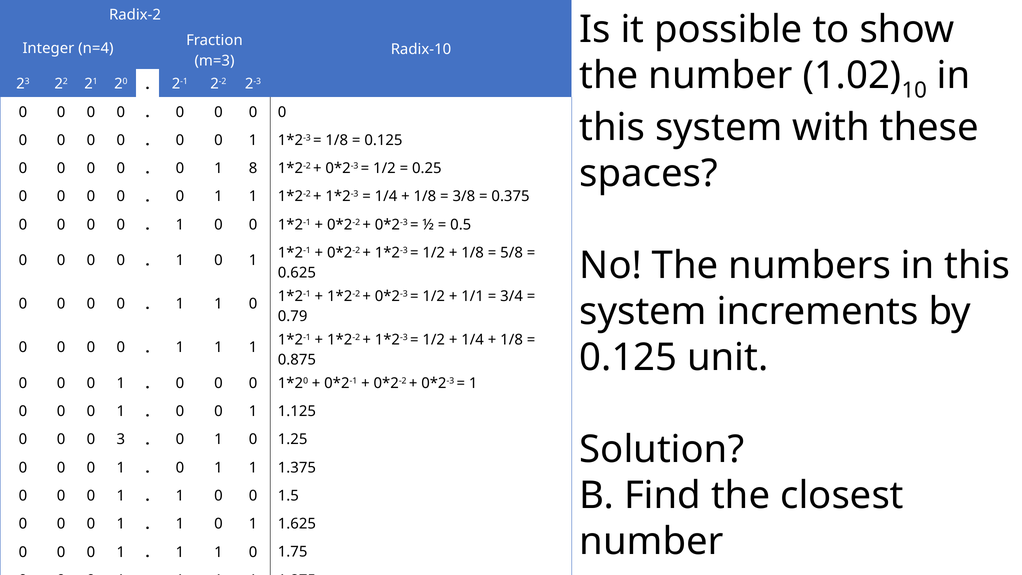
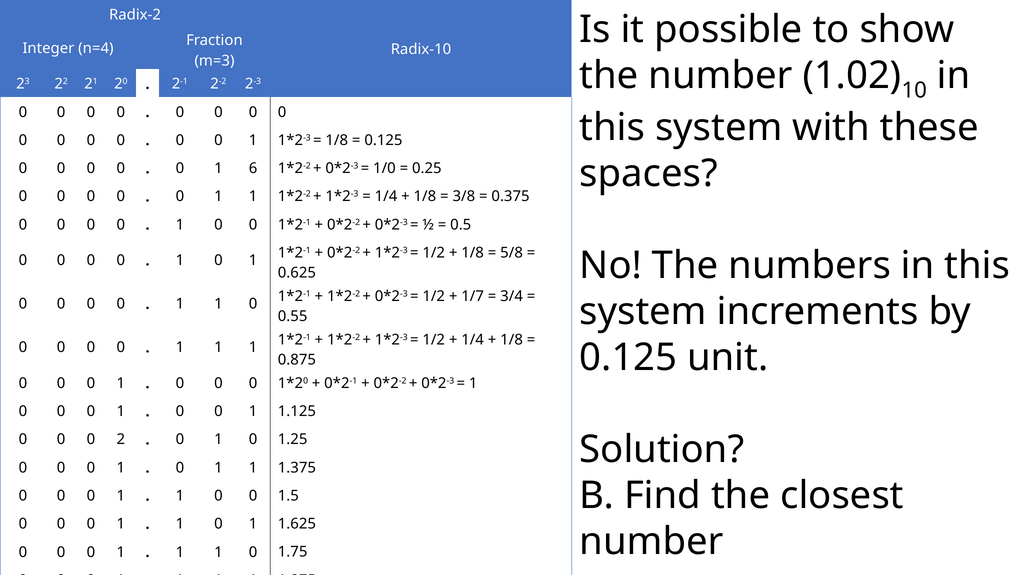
8: 8 -> 6
1/2 at (384, 168): 1/2 -> 1/0
1/1: 1/1 -> 1/7
0.79: 0.79 -> 0.55
3 at (121, 439): 3 -> 2
